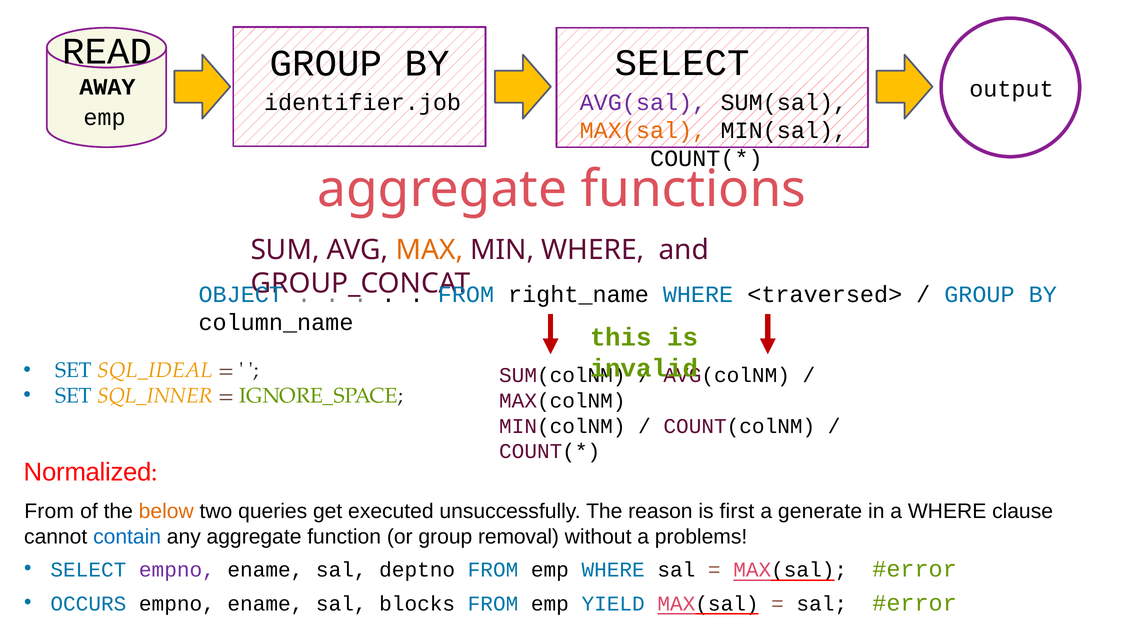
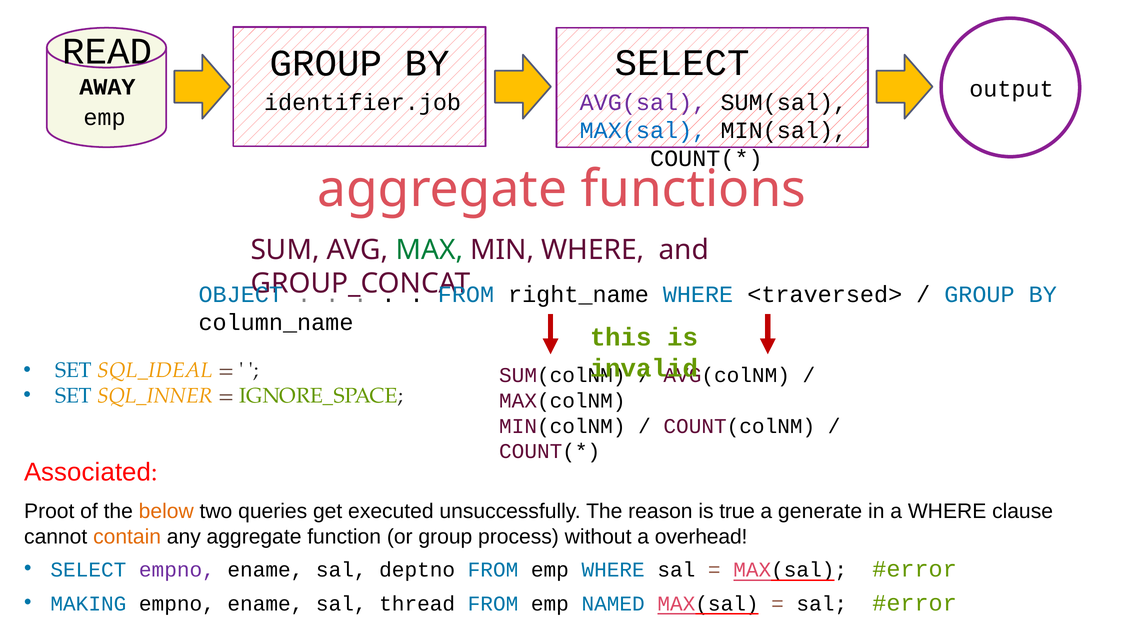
MAX(sal at (643, 131) colour: orange -> blue
MAX colour: orange -> green
Normalized: Normalized -> Associated
From at (49, 512): From -> Proot
first: first -> true
contain colour: blue -> orange
removal: removal -> process
problems: problems -> overhead
OCCURS: OCCURS -> MAKING
blocks: blocks -> thread
YIELD: YIELD -> NAMED
